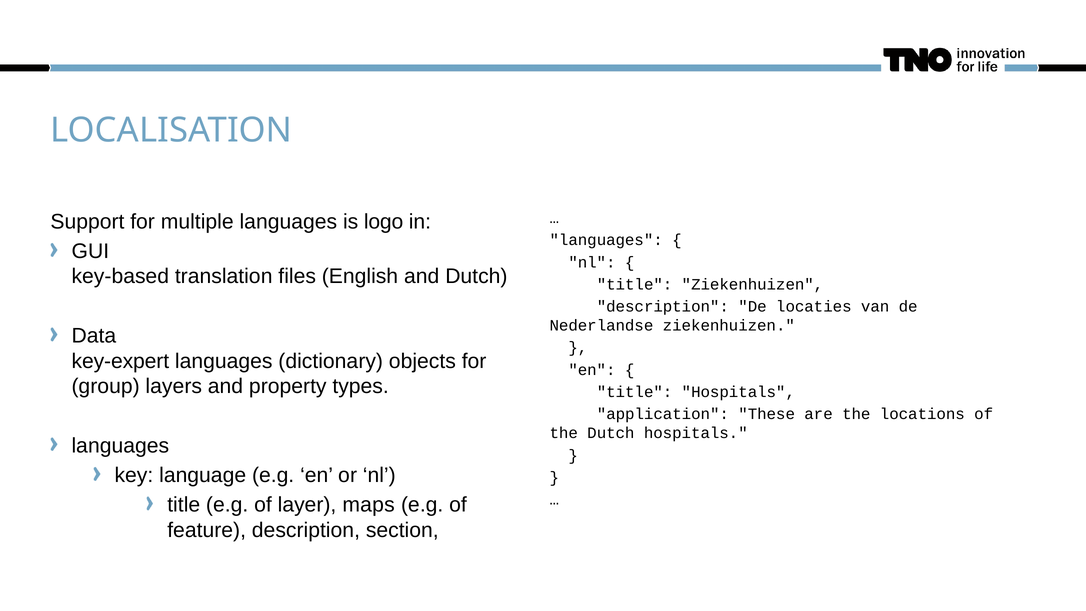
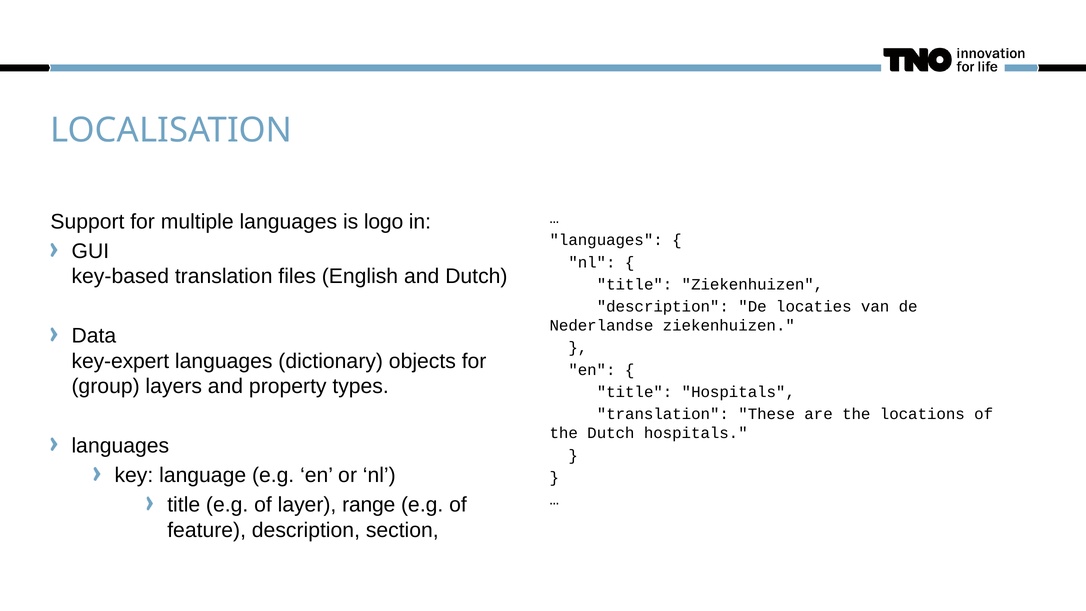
application at (663, 414): application -> translation
maps: maps -> range
